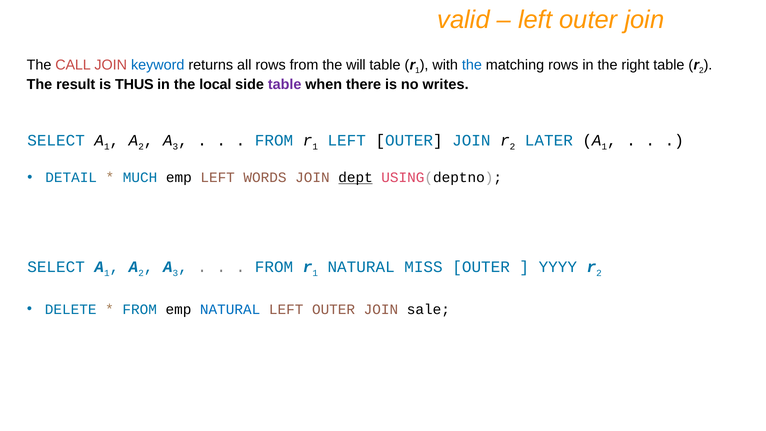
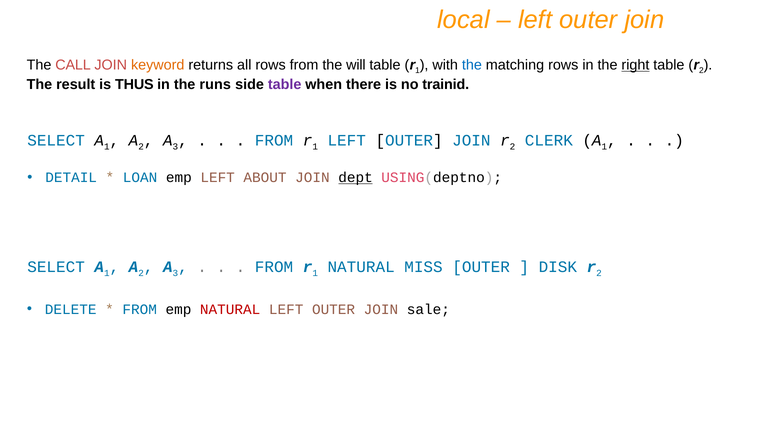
valid: valid -> local
keyword colour: blue -> orange
right underline: none -> present
local: local -> runs
writes: writes -> trainid
LATER: LATER -> CLERK
MUCH: MUCH -> LOAN
WORDS: WORDS -> ABOUT
YYYY: YYYY -> DISK
NATURAL at (230, 309) colour: blue -> red
